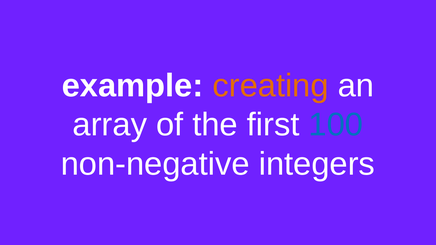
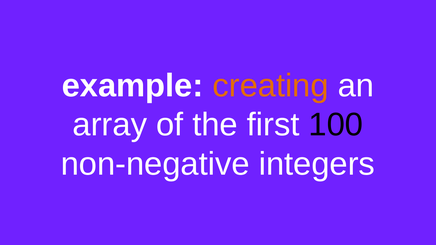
100 colour: blue -> black
